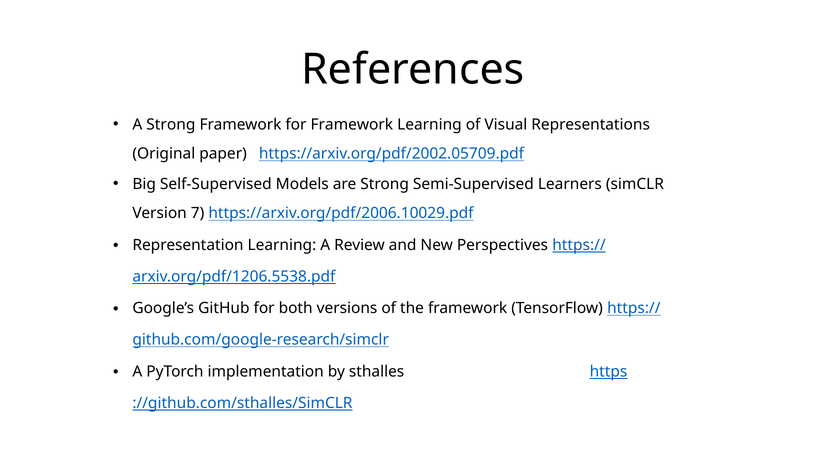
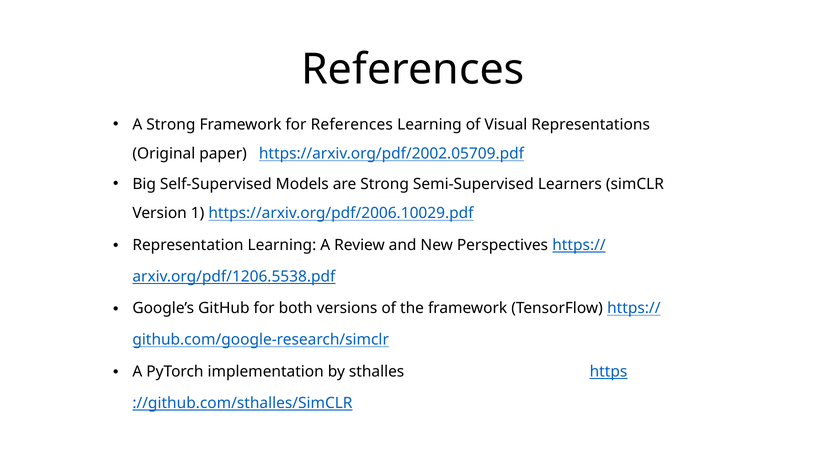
for Framework: Framework -> References
7: 7 -> 1
